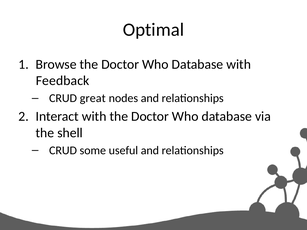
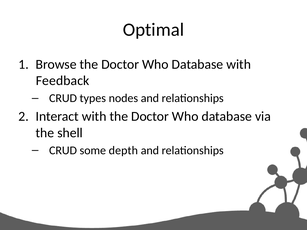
great: great -> types
useful: useful -> depth
